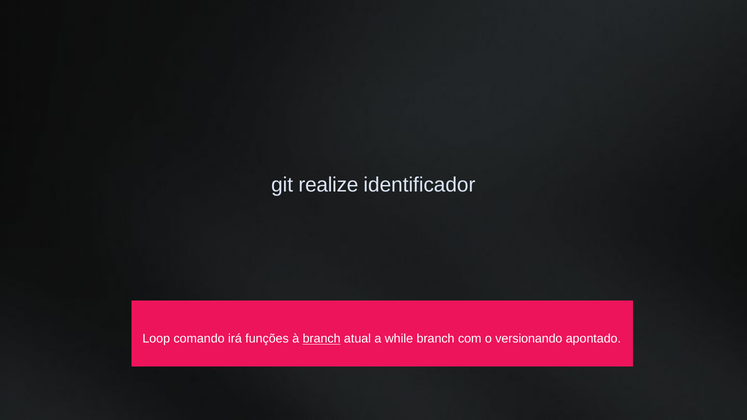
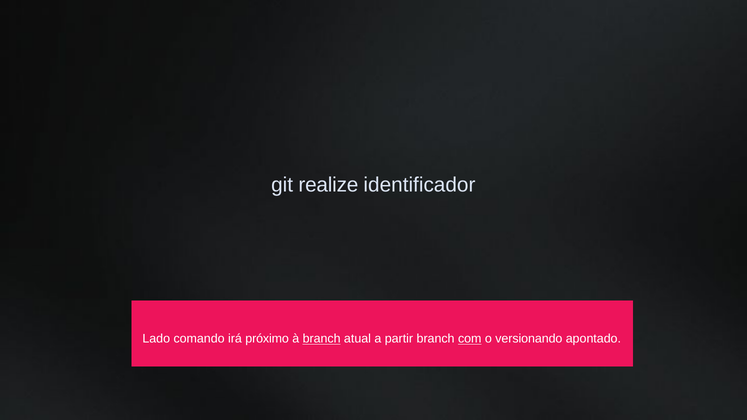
Loop: Loop -> Lado
funções: funções -> próximo
while: while -> partir
com underline: none -> present
